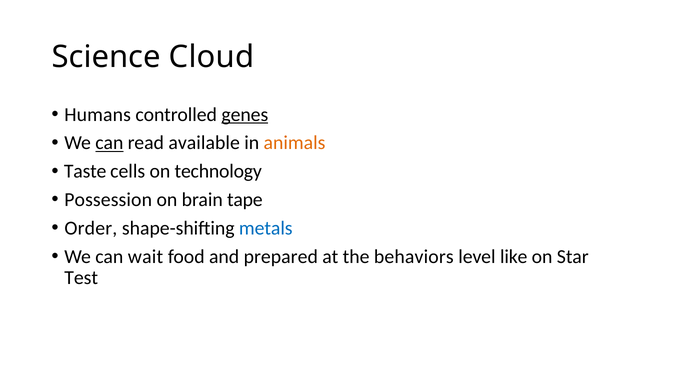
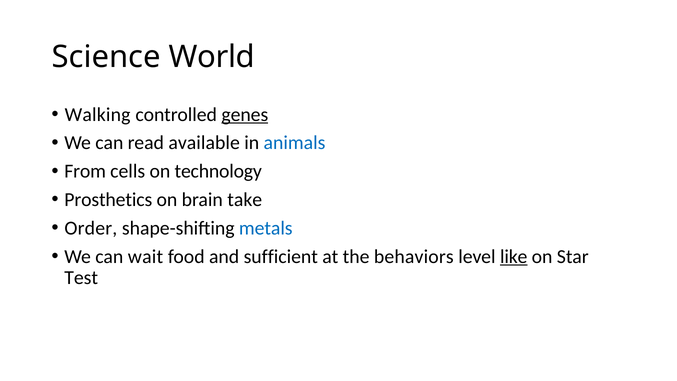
Cloud: Cloud -> World
Humans: Humans -> Walking
can at (109, 143) underline: present -> none
animals colour: orange -> blue
Taste: Taste -> From
Possession: Possession -> Prosthetics
tape: tape -> take
prepared: prepared -> sufficient
like underline: none -> present
